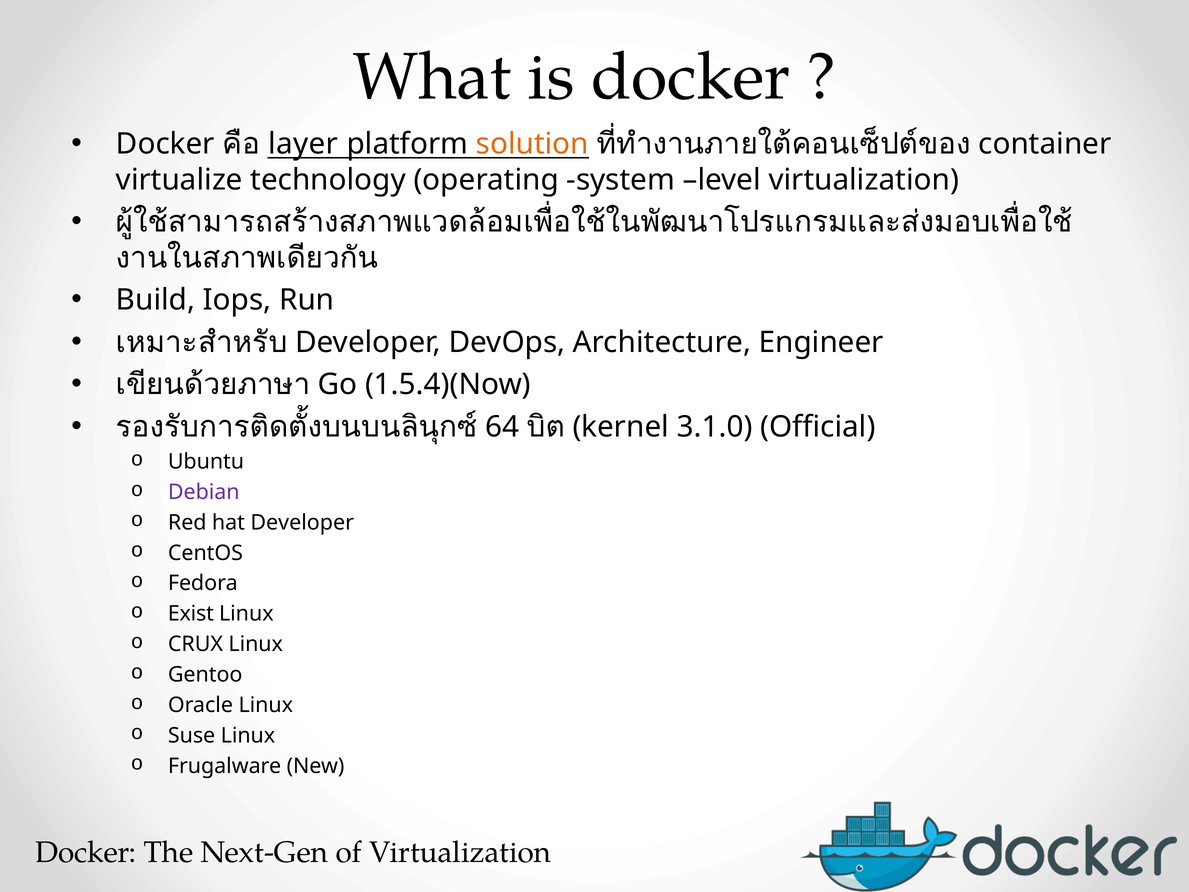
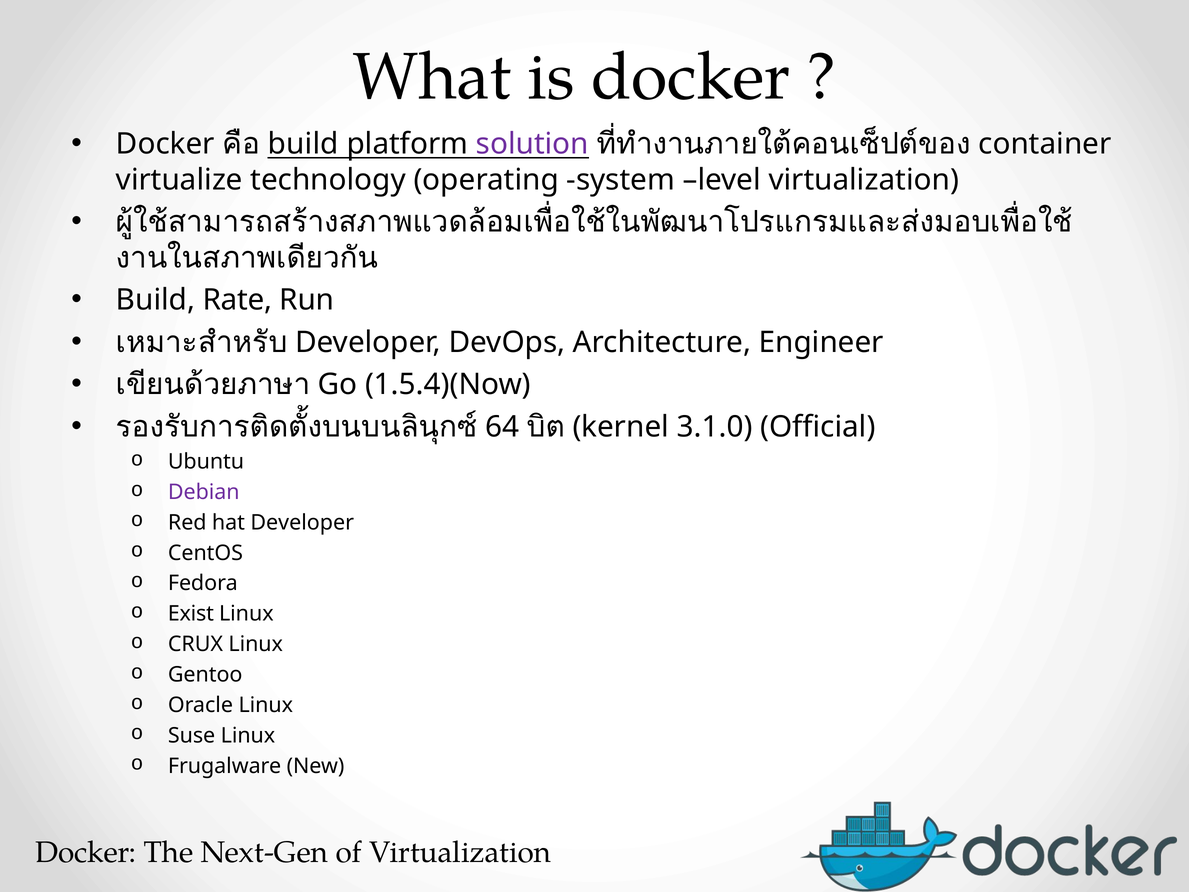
layer at (303, 144): layer -> build
solution colour: orange -> purple
Iops: Iops -> Rate
